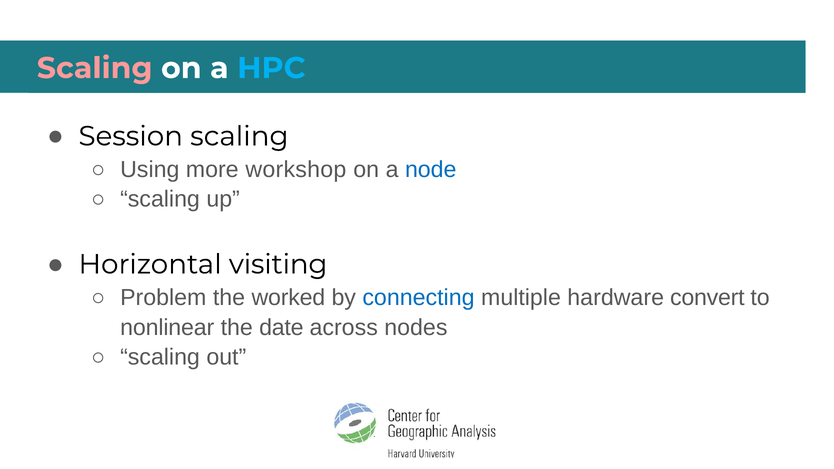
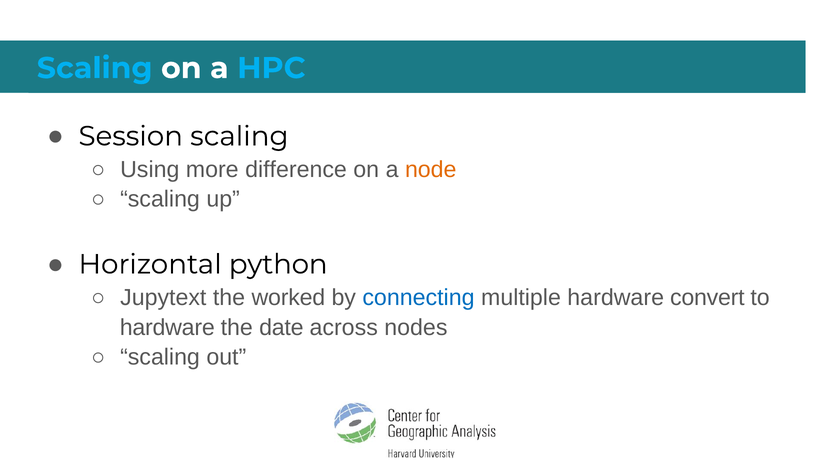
Scaling at (95, 68) colour: pink -> light blue
workshop: workshop -> difference
node colour: blue -> orange
visiting: visiting -> python
Problem: Problem -> Jupytext
nonlinear at (167, 327): nonlinear -> hardware
